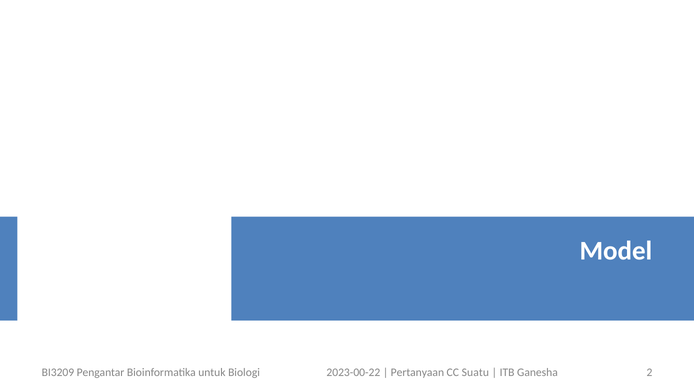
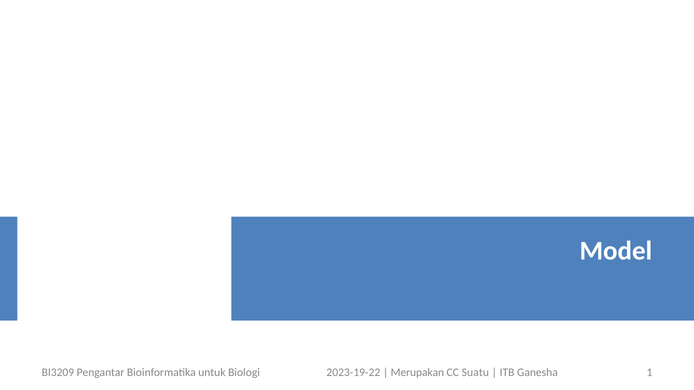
2023-00-22: 2023-00-22 -> 2023-19-22
Pertanyaan: Pertanyaan -> Merupakan
2: 2 -> 1
